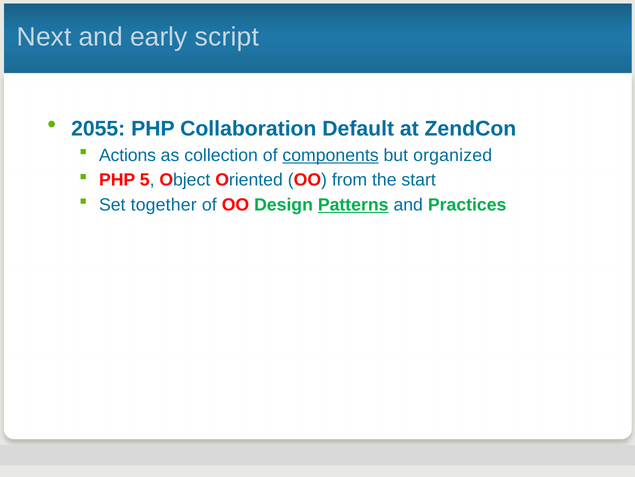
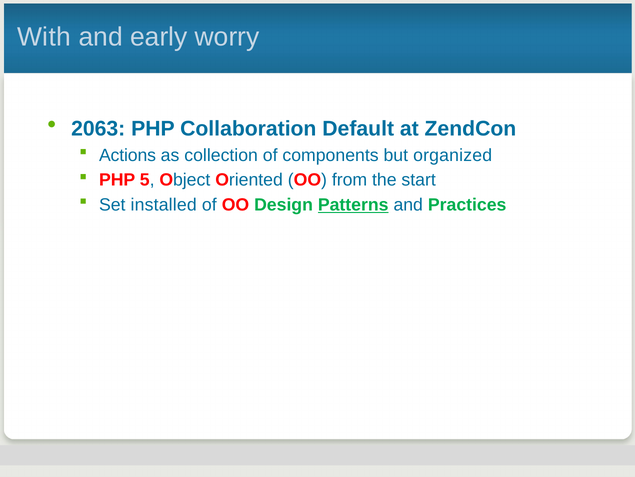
Next: Next -> With
script: script -> worry
2055: 2055 -> 2063
components underline: present -> none
together: together -> installed
